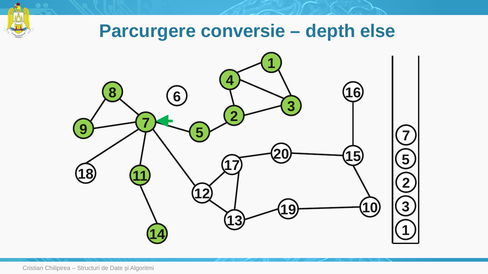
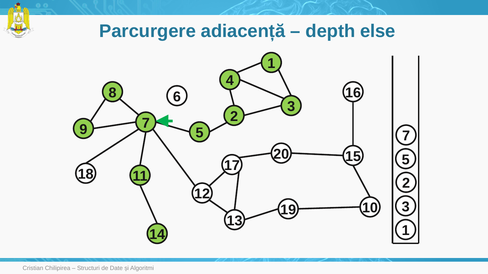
conversie: conversie -> adiacență
